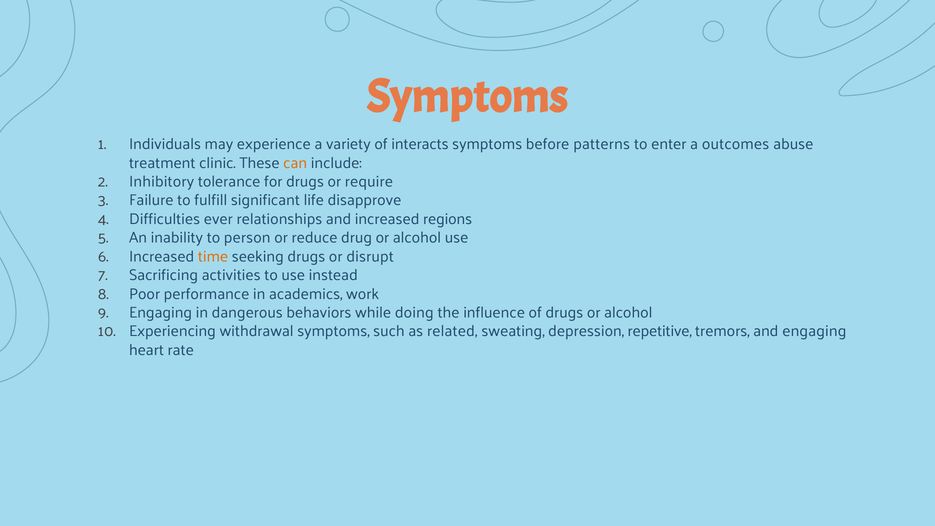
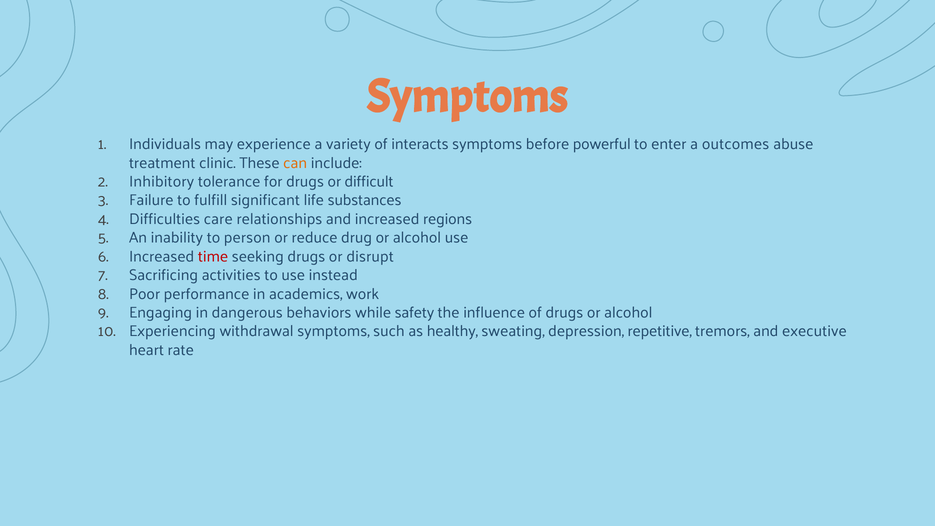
patterns: patterns -> powerful
require: require -> difficult
disapprove: disapprove -> substances
ever: ever -> care
time colour: orange -> red
doing: doing -> safety
related: related -> healthy
and engaging: engaging -> executive
